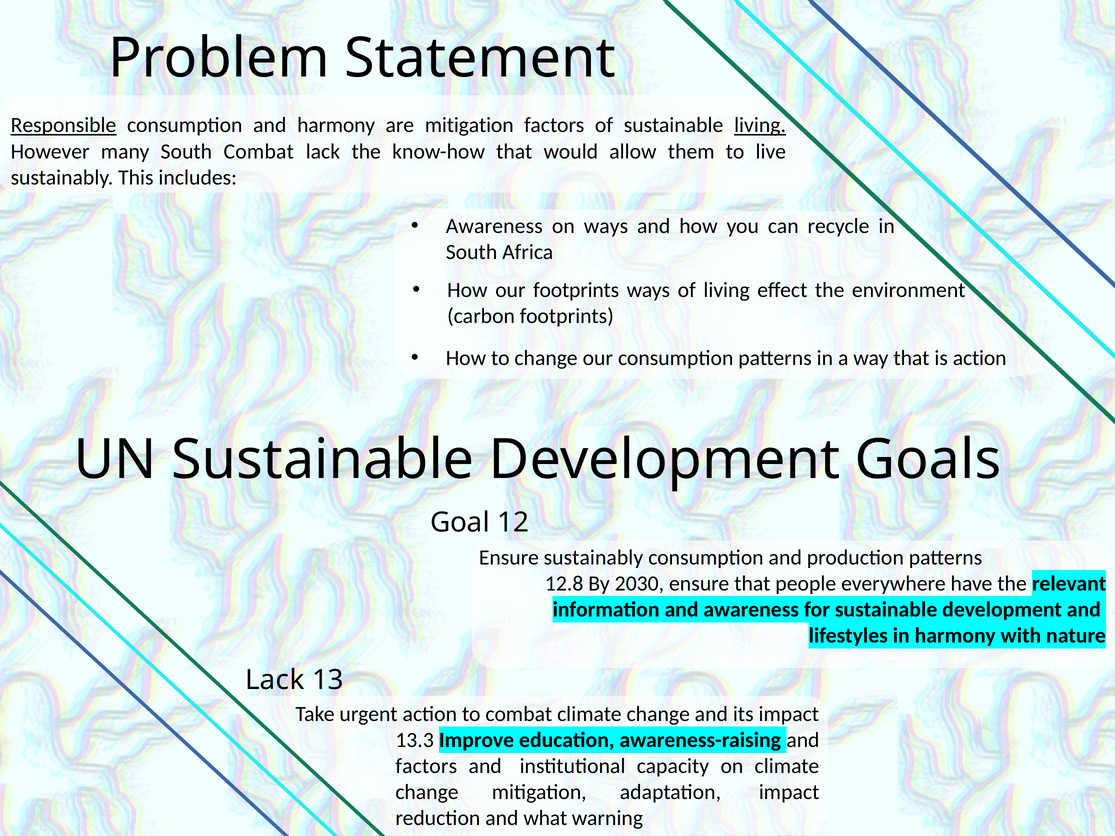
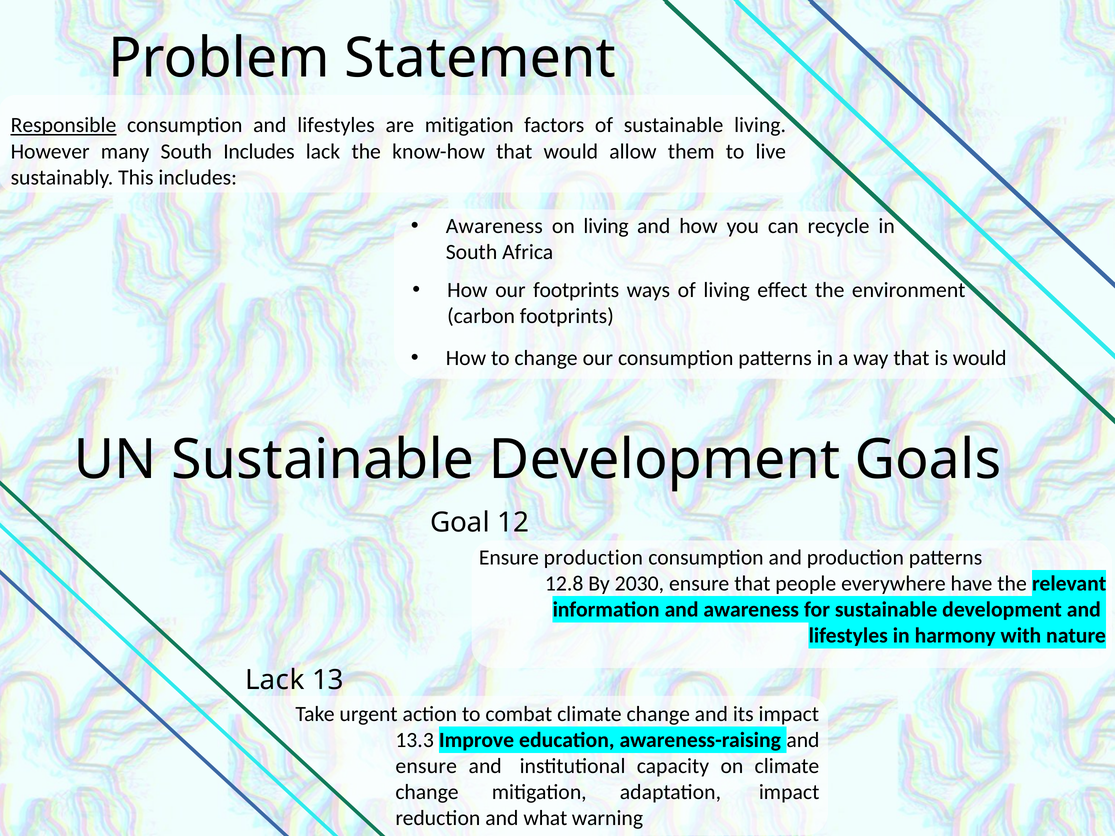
consumption and harmony: harmony -> lifestyles
living at (760, 125) underline: present -> none
South Combat: Combat -> Includes
on ways: ways -> living
is action: action -> would
Ensure sustainably: sustainably -> production
factors at (426, 766): factors -> ensure
